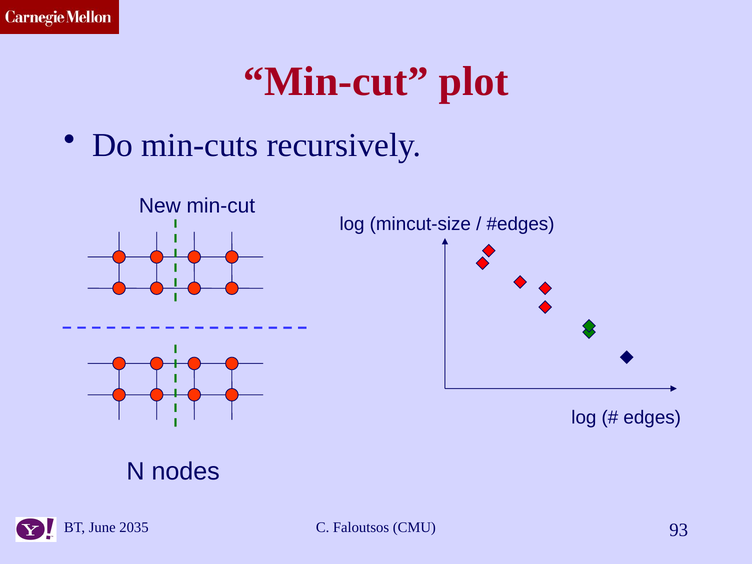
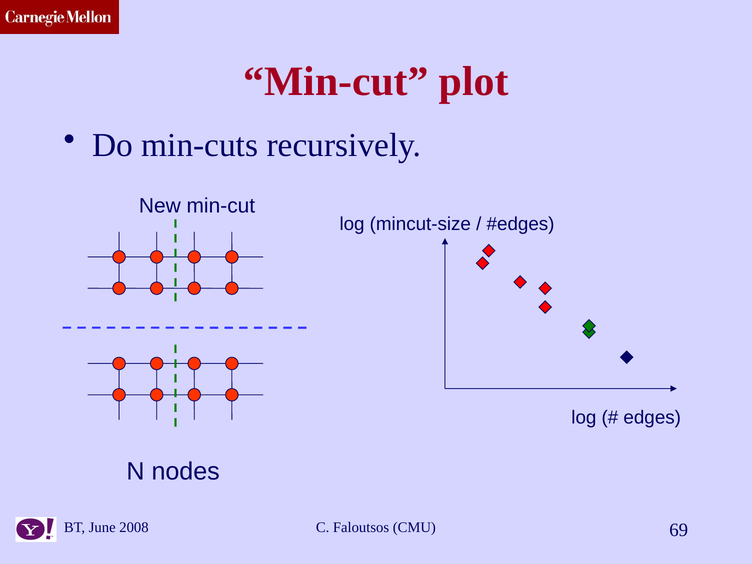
2035: 2035 -> 2008
93: 93 -> 69
